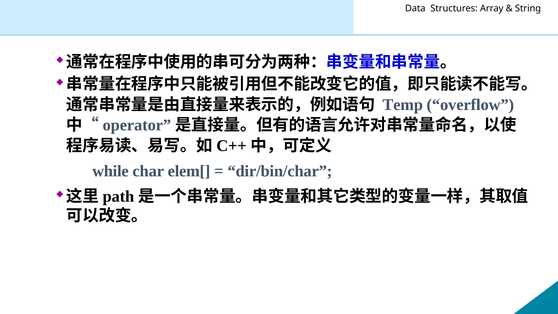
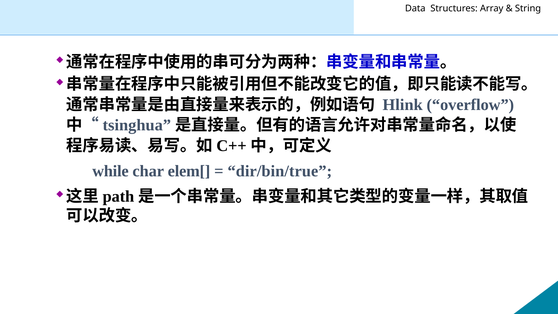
Temp: Temp -> Hlink
operator: operator -> tsinghua
dir/bin/char: dir/bin/char -> dir/bin/true
